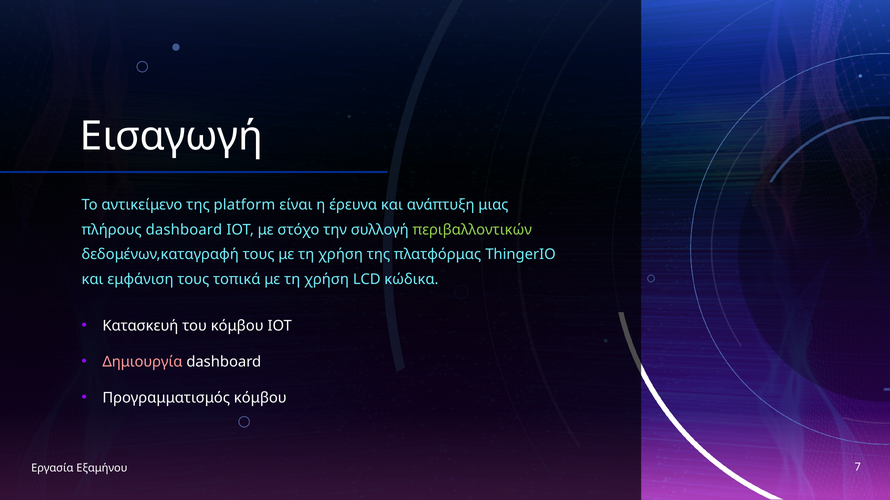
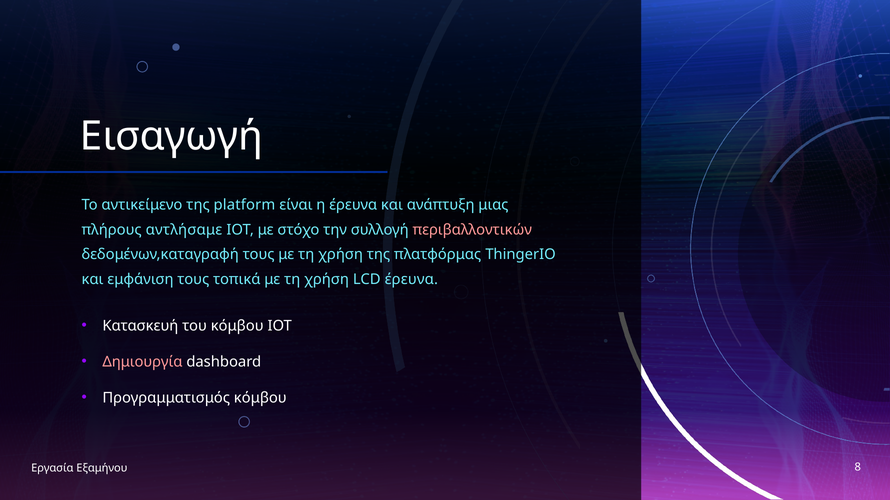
πλήρους dashboard: dashboard -> αντλήσαμε
περιβαλλοντικών colour: light green -> pink
LCD κώδικα: κώδικα -> έρευνα
7: 7 -> 8
